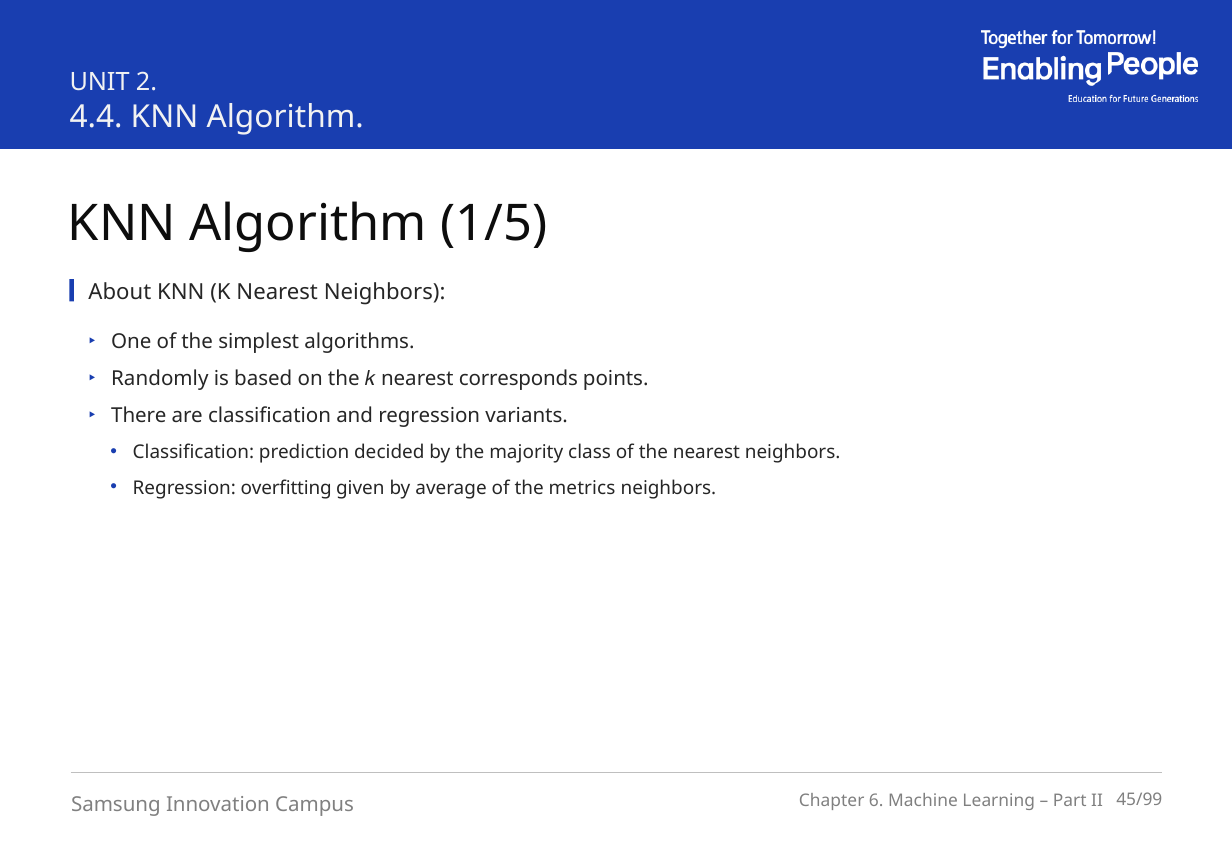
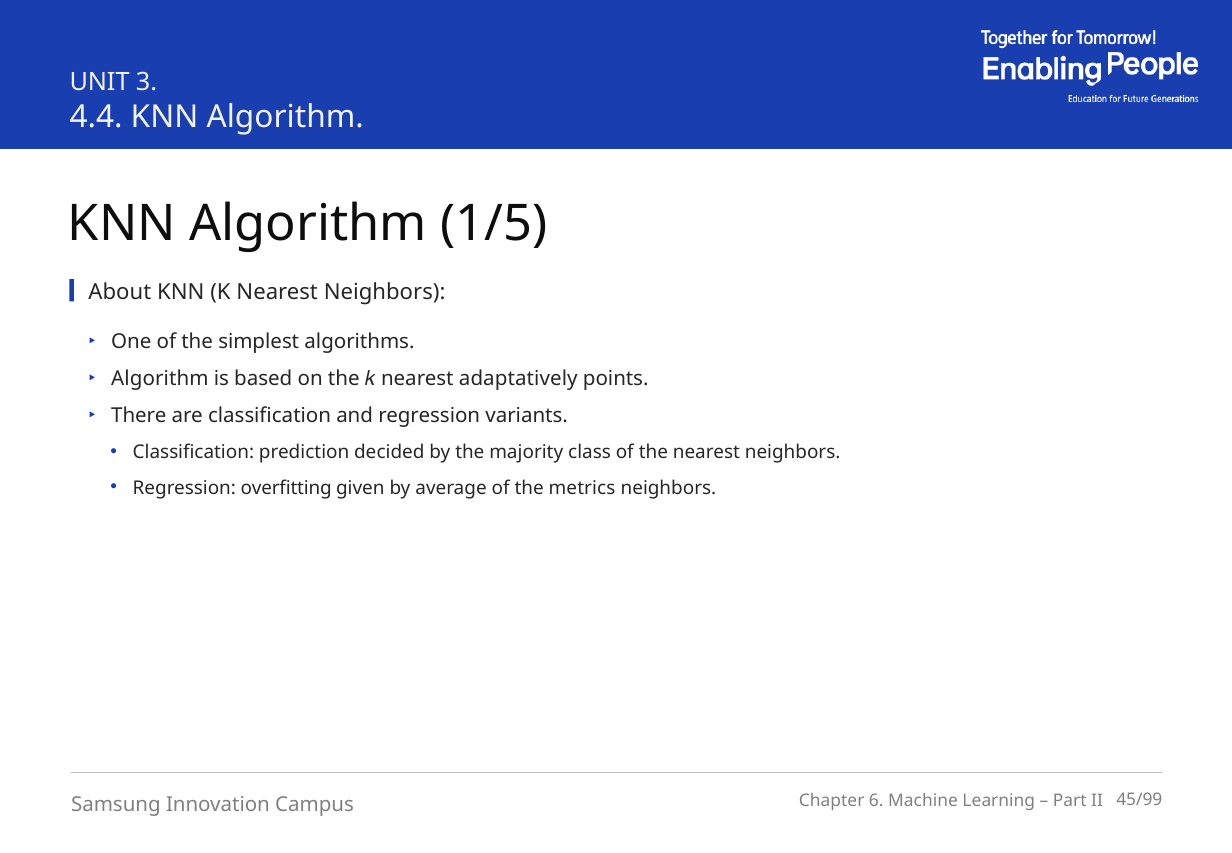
2: 2 -> 3
Randomly at (160, 379): Randomly -> Algorithm
corresponds: corresponds -> adaptatively
